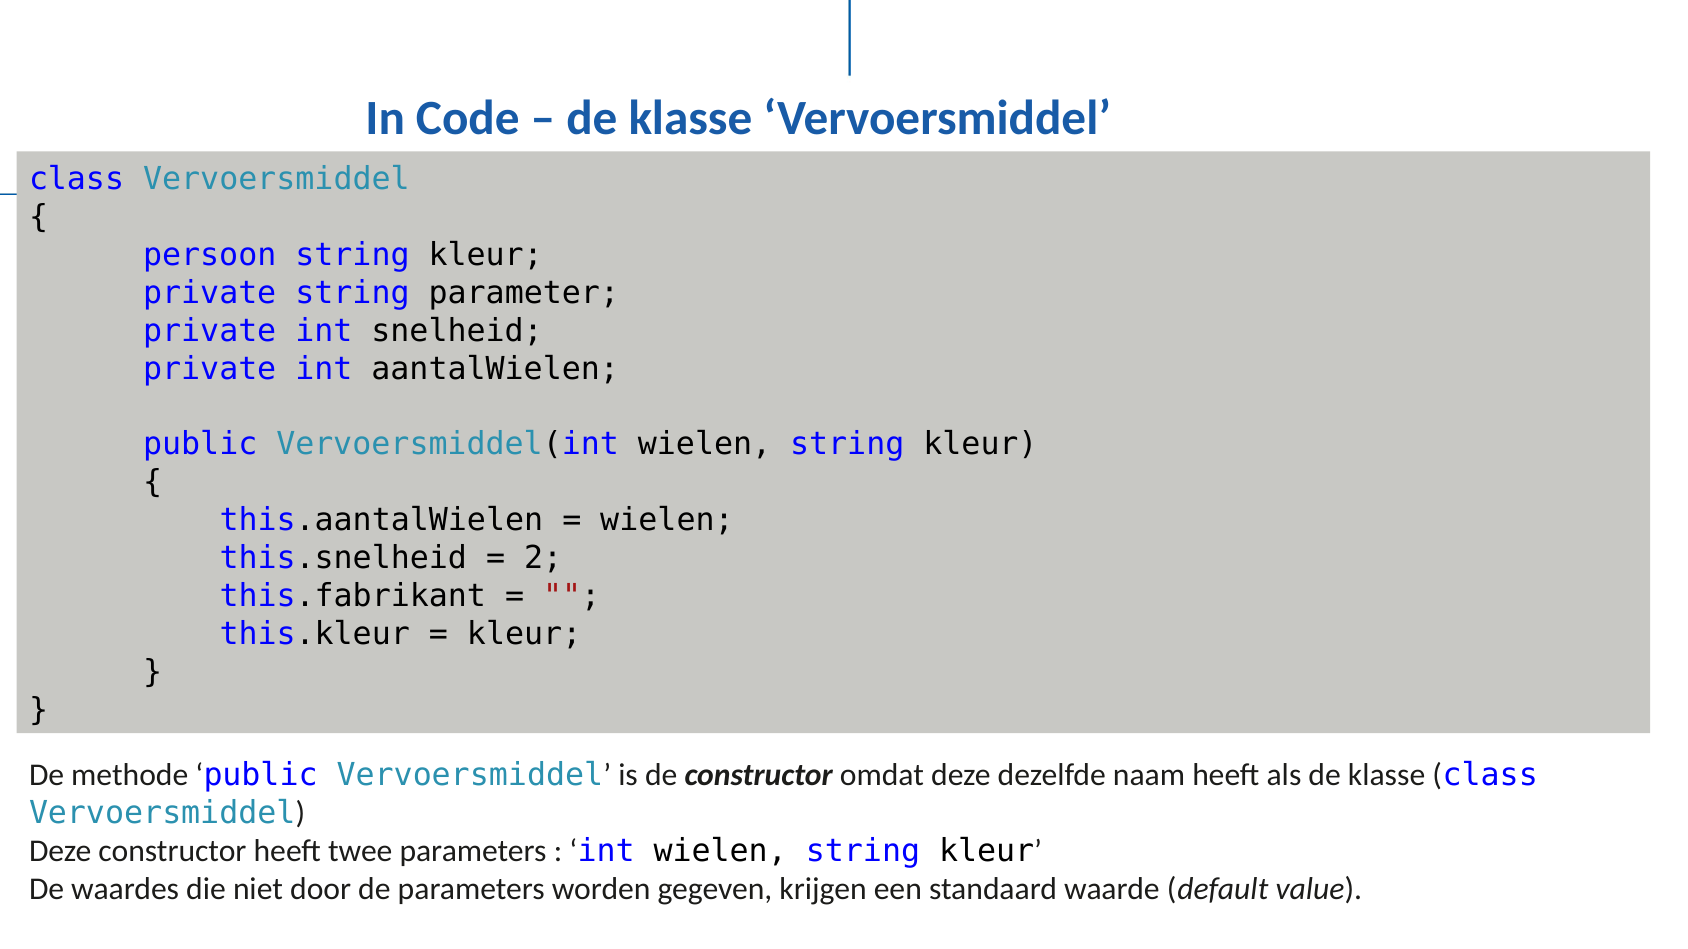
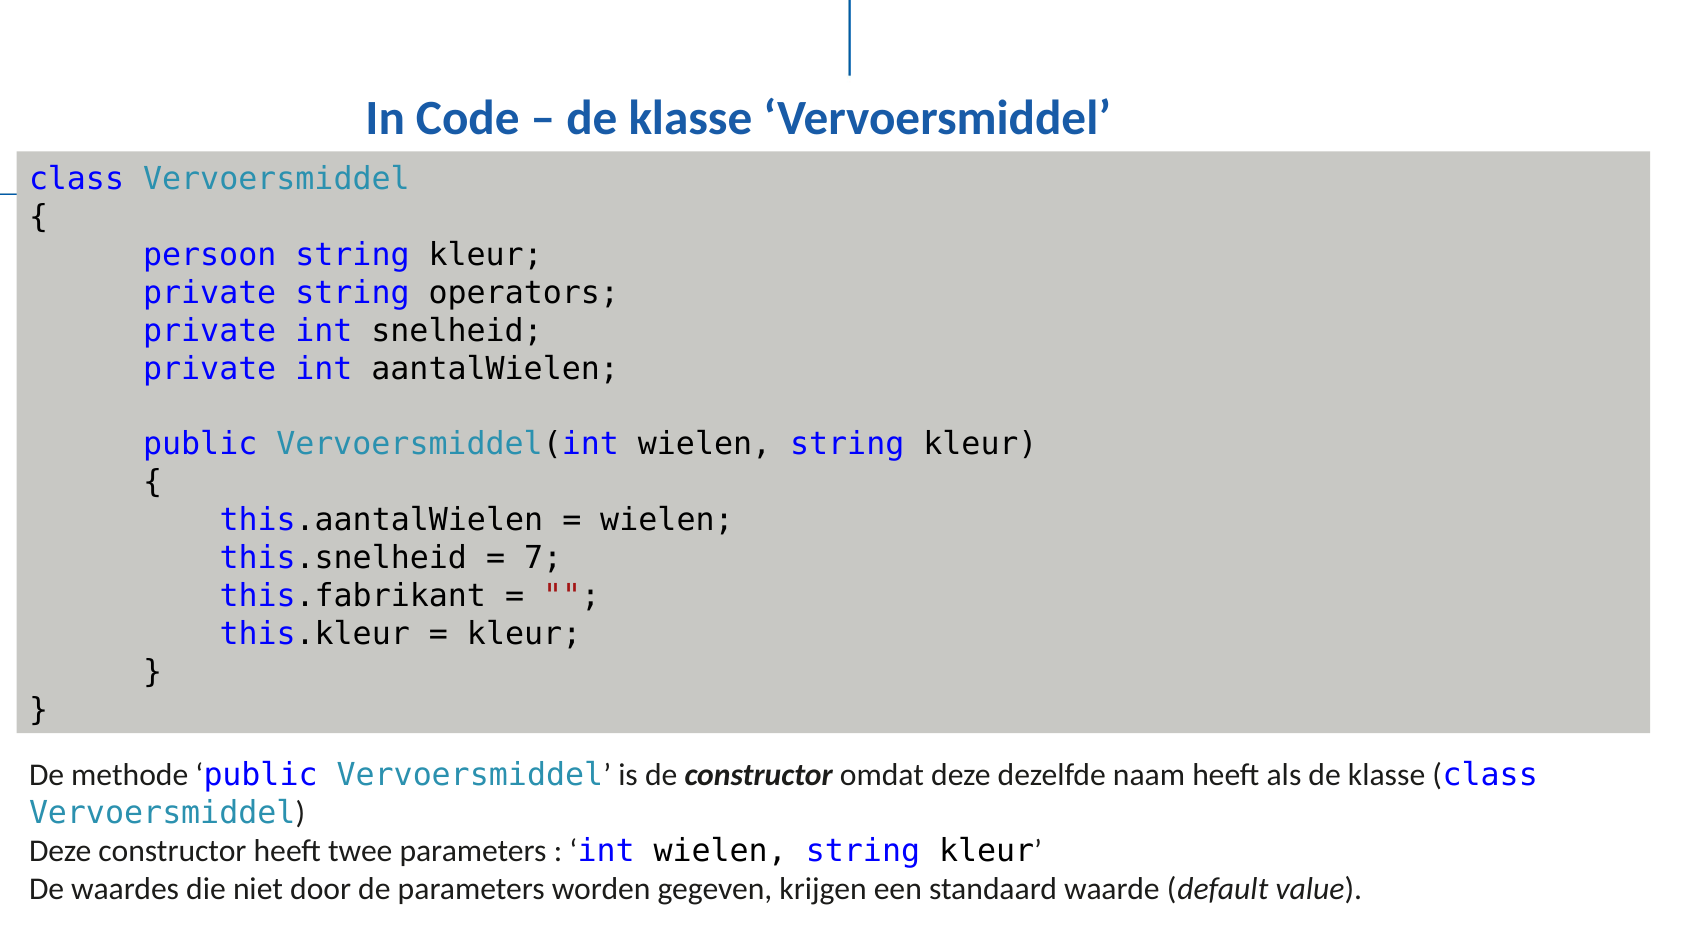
parameter: parameter -> operators
2: 2 -> 7
